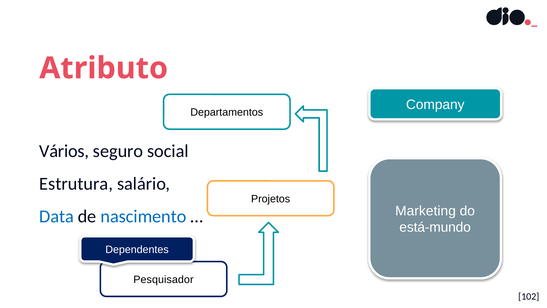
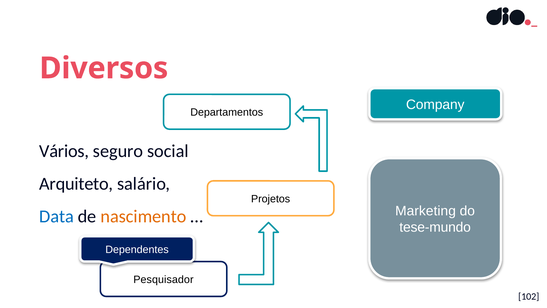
Atributo: Atributo -> Diversos
Estrutura: Estrutura -> Arquiteto
nascimento colour: blue -> orange
está-mundo: está-mundo -> tese-mundo
